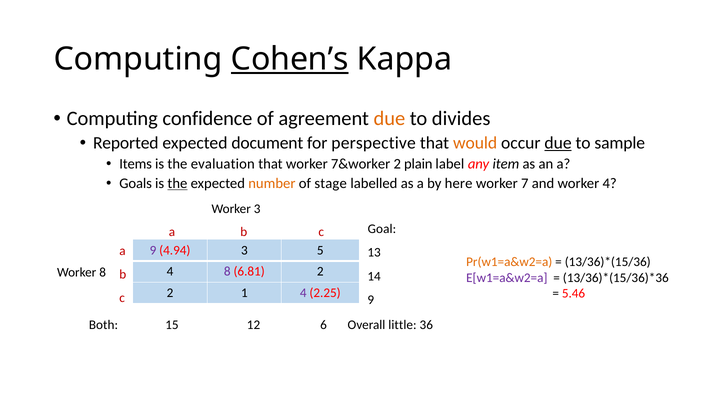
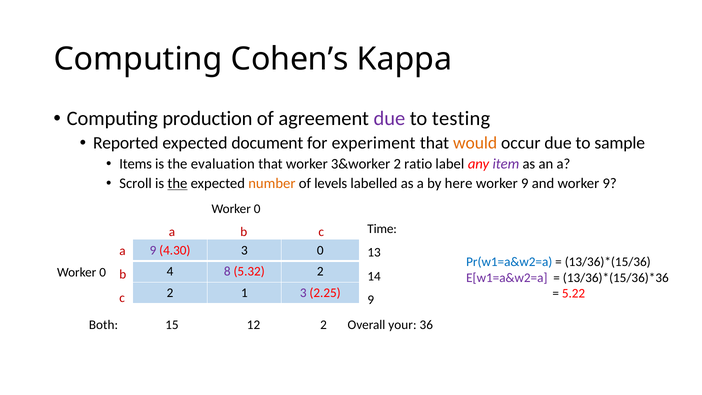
Cohen’s underline: present -> none
confidence: confidence -> production
due at (389, 119) colour: orange -> purple
divides: divides -> testing
perspective: perspective -> experiment
due at (558, 143) underline: present -> none
7&worker: 7&worker -> 3&worker
plain: plain -> ratio
item colour: black -> purple
Goals: Goals -> Scroll
stage: stage -> levels
7 at (525, 183): 7 -> 9
and worker 4: 4 -> 9
3 at (257, 209): 3 -> 0
Goal: Goal -> Time
4.94: 4.94 -> 4.30
3 5: 5 -> 0
Pr(w1=a&w2=a colour: orange -> blue
6.81: 6.81 -> 5.32
8 at (103, 272): 8 -> 0
1 4: 4 -> 3
5.46: 5.46 -> 5.22
12 6: 6 -> 2
little: little -> your
